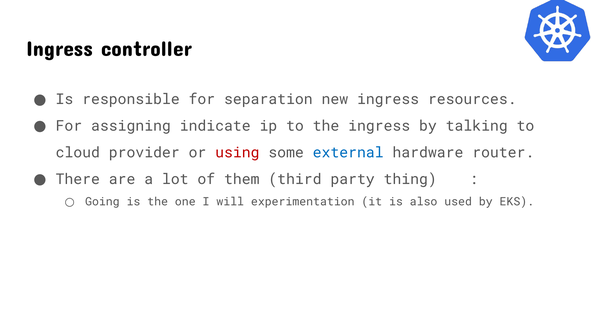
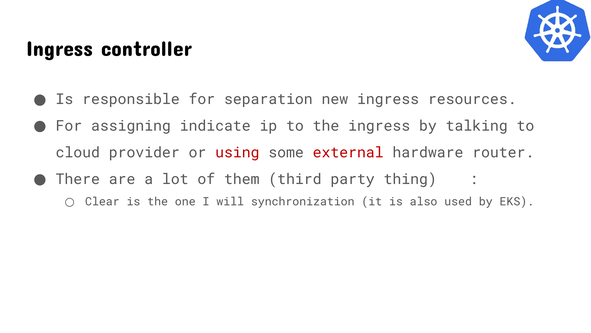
external colour: blue -> red
Going: Going -> Clear
experimentation: experimentation -> synchronization
